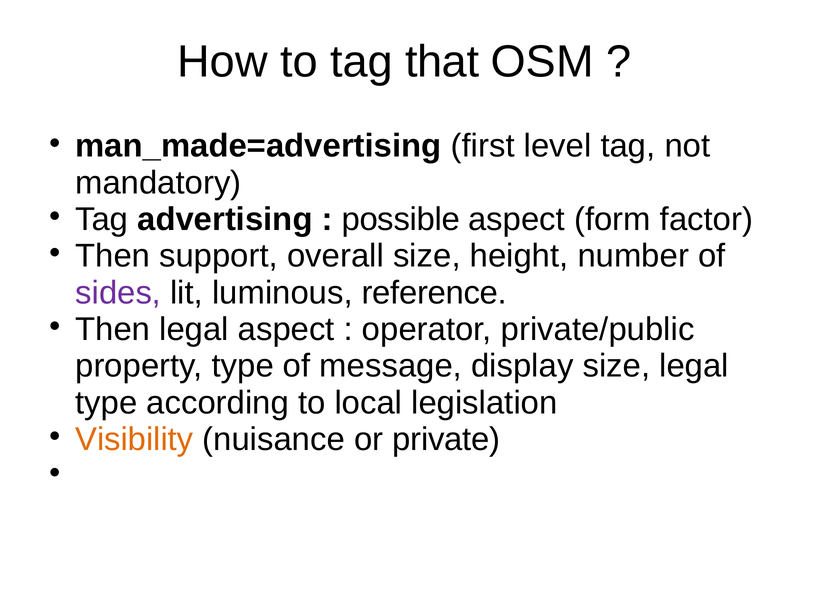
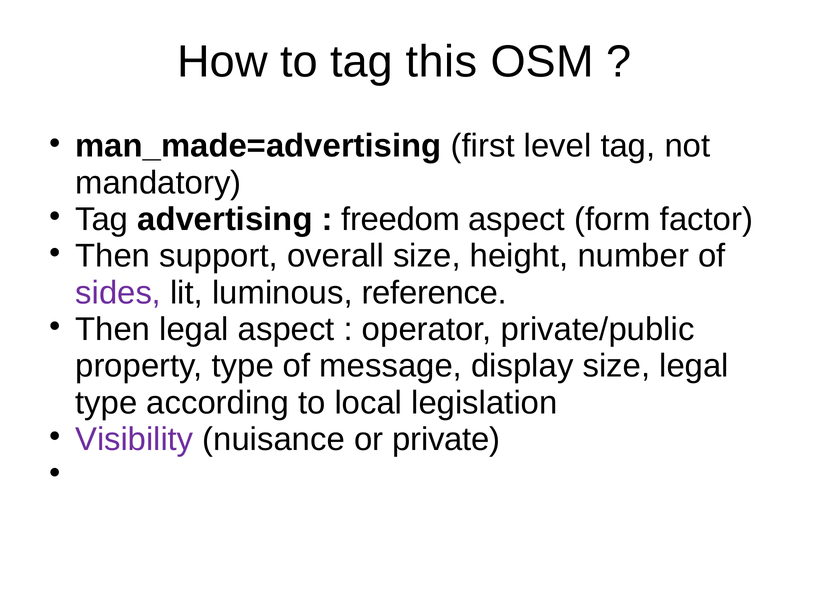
that: that -> this
possible: possible -> freedom
Visibility colour: orange -> purple
